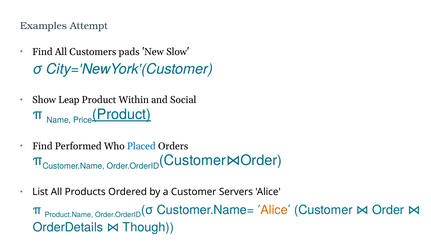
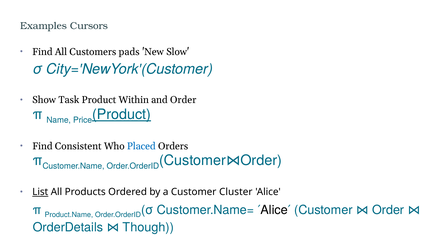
Attempt: Attempt -> Cursors
Leap: Leap -> Task
and Social: Social -> Order
Performed: Performed -> Consistent
List underline: none -> present
Servers: Servers -> Cluster
Alice at (274, 210) colour: orange -> black
